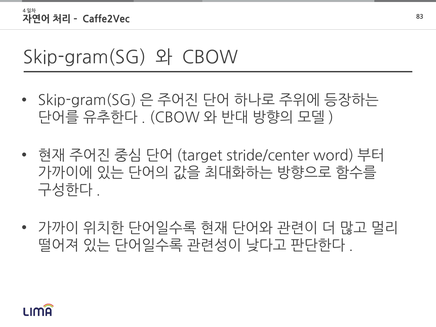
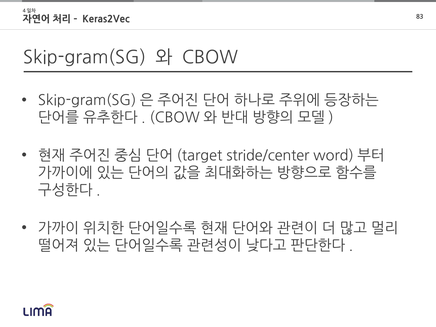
Caffe2Vec: Caffe2Vec -> Keras2Vec
